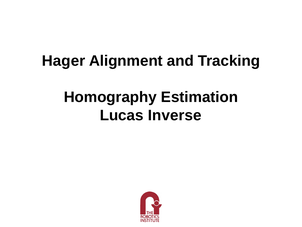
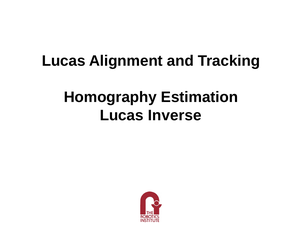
Hager at (64, 61): Hager -> Lucas
